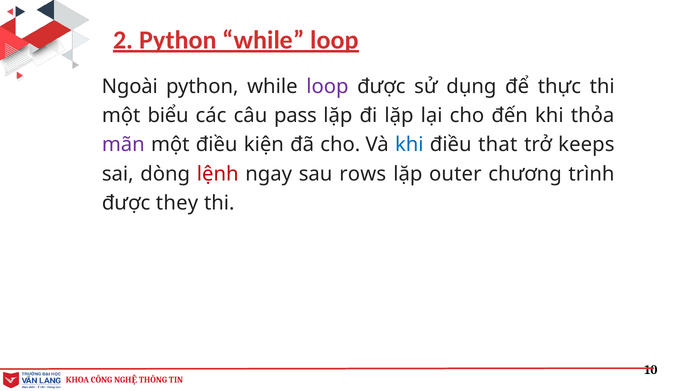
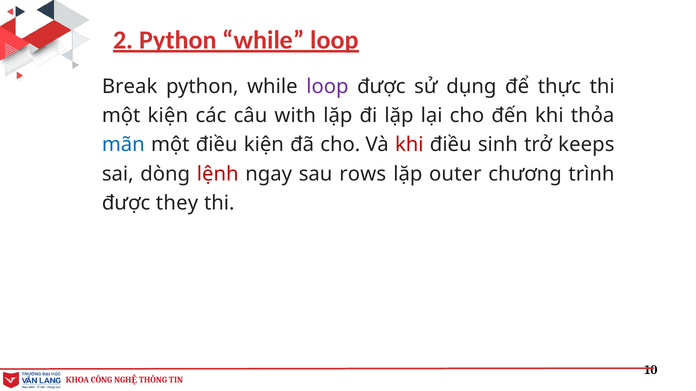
Ngoài: Ngoài -> Break
một biểu: biểu -> kiện
pass: pass -> with
mãn colour: purple -> blue
khi at (409, 145) colour: blue -> red
that: that -> sinh
